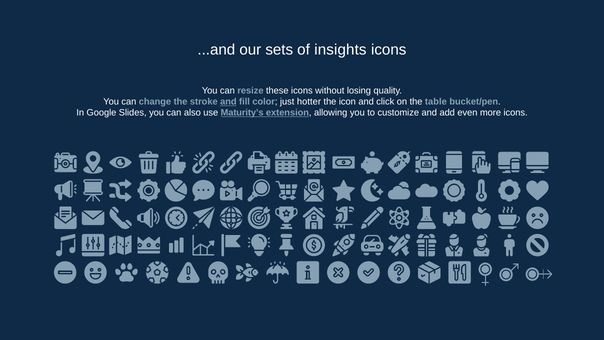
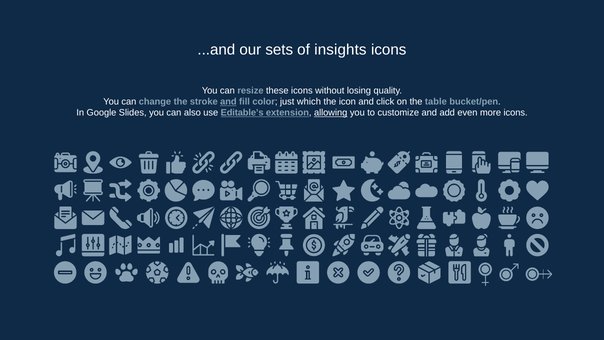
hotter: hotter -> which
Maturity’s: Maturity’s -> Editable’s
allowing underline: none -> present
